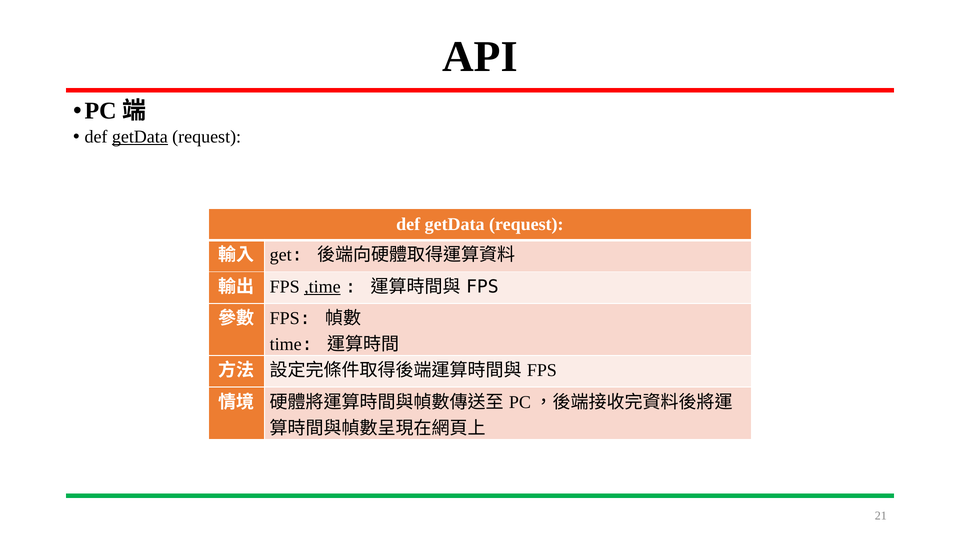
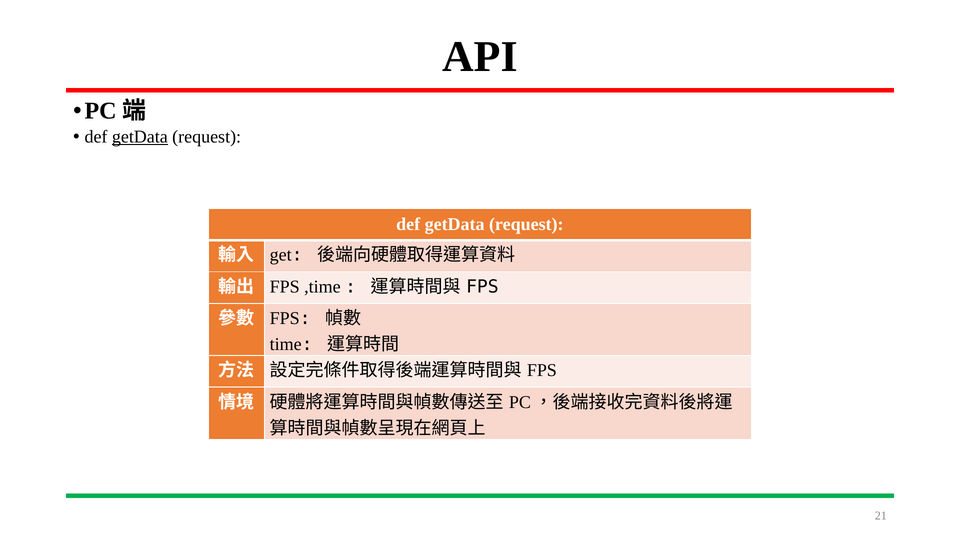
,time underline: present -> none
